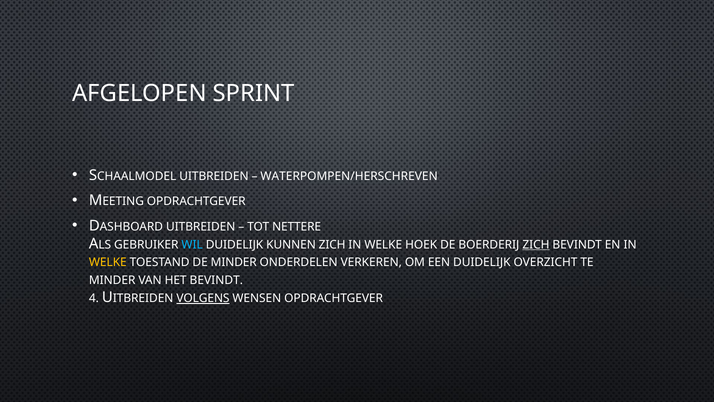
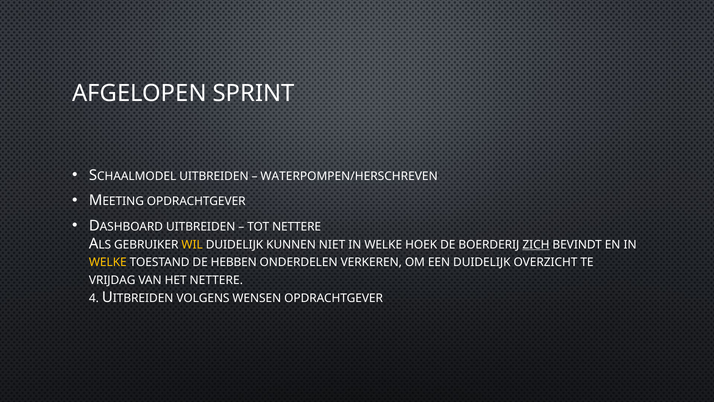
WIL colour: light blue -> yellow
KUNNEN ZICH: ZICH -> NIET
DE MINDER: MINDER -> HEBBEN
MINDER at (112, 280): MINDER -> VRIJDAG
HET BEVINDT: BEVINDT -> NETTERE
VOLGENS underline: present -> none
